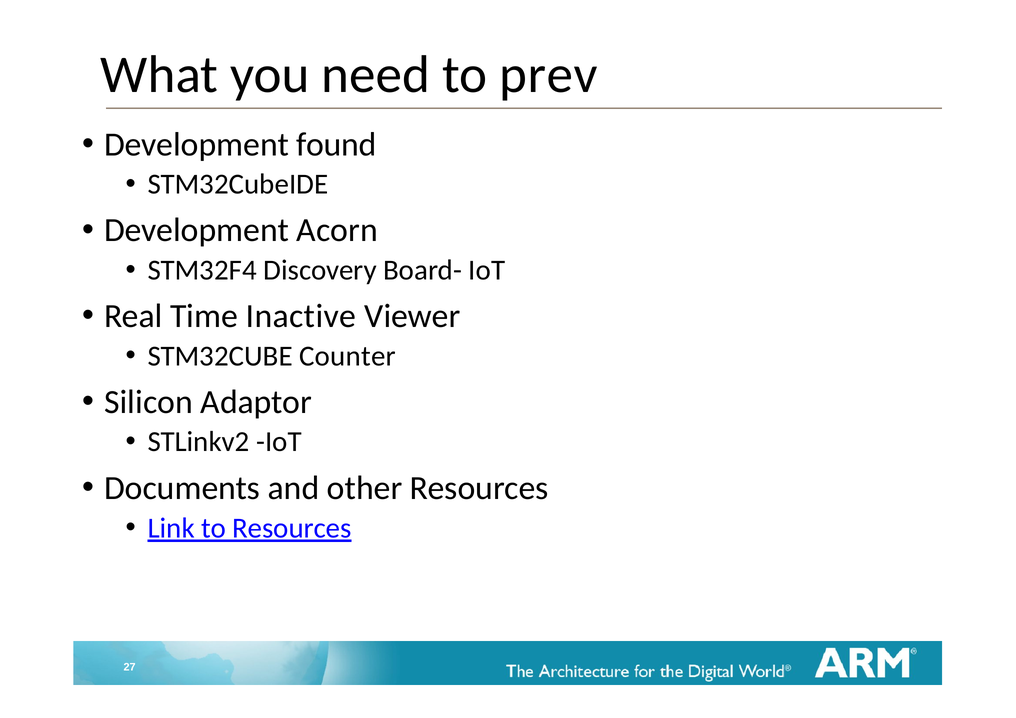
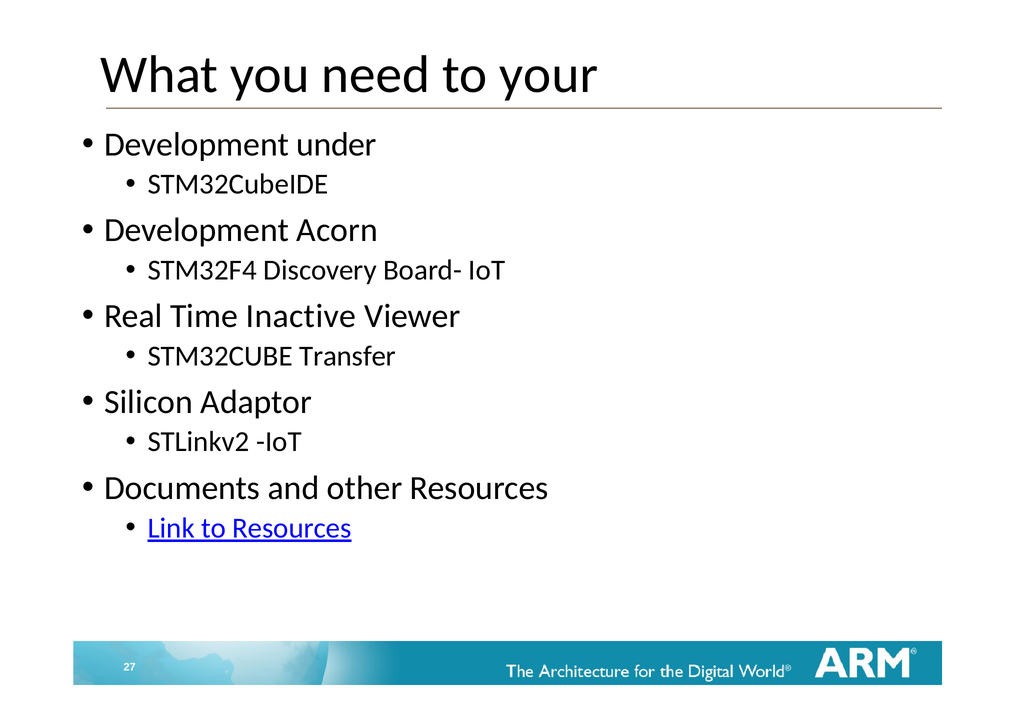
prev: prev -> your
found: found -> under
Counter: Counter -> Transfer
